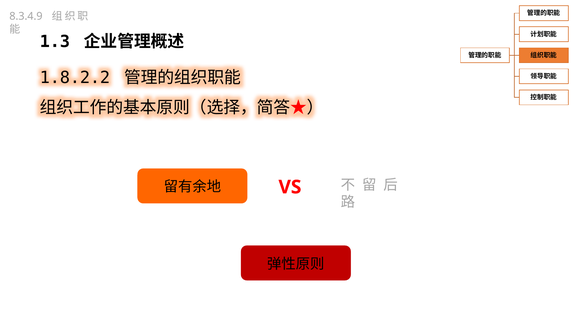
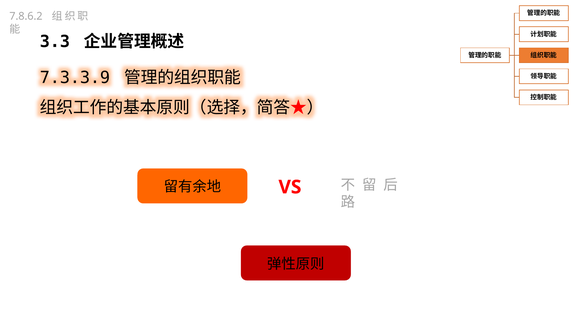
8.3.4.9: 8.3.4.9 -> 7.8.6.2
1.3: 1.3 -> 3.3
1.8.2.2: 1.8.2.2 -> 7.3.3.9
